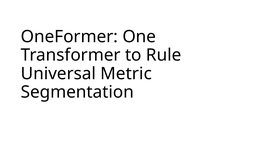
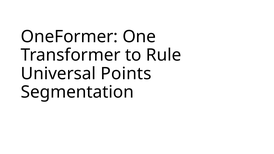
Metric: Metric -> Points
